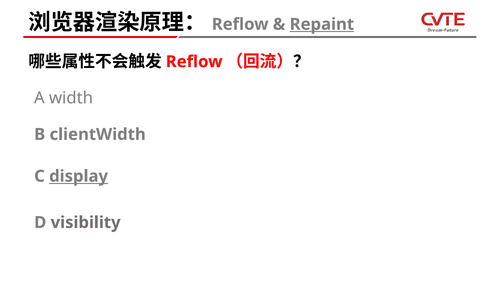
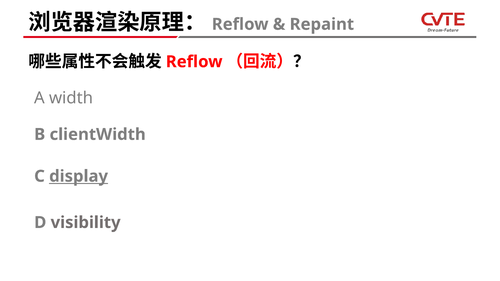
Repaint underline: present -> none
